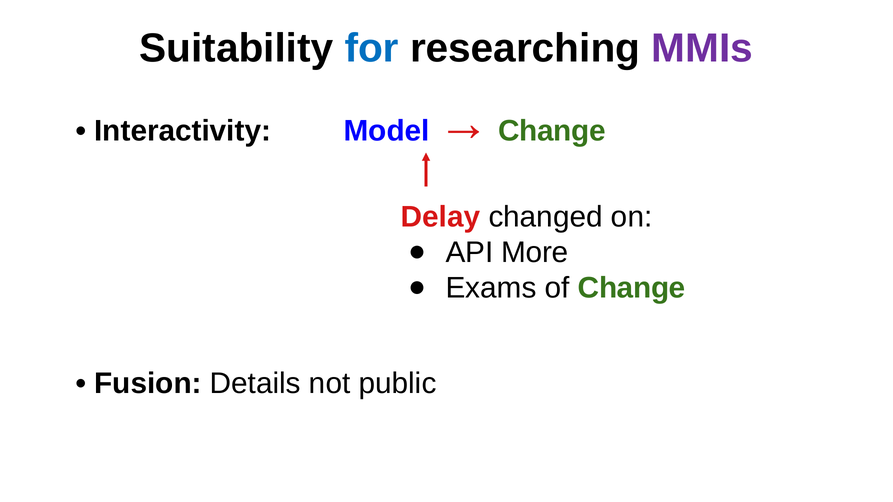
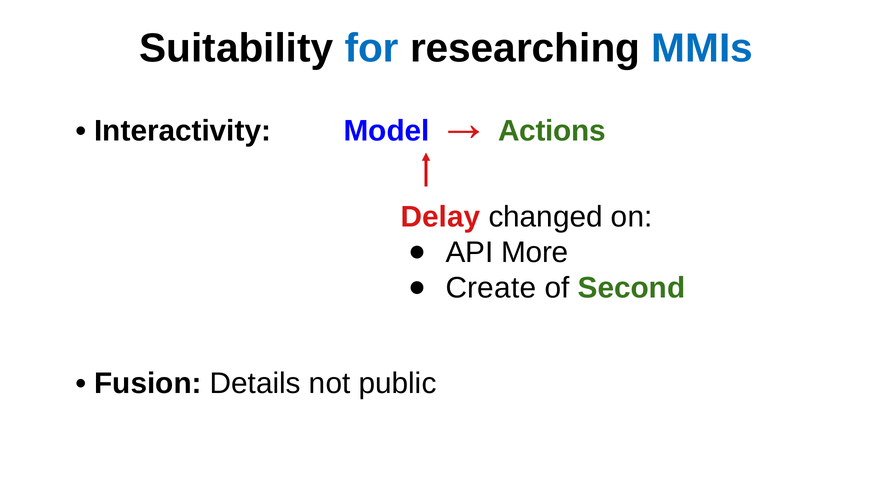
MMIs colour: purple -> blue
Change at (552, 131): Change -> Actions
Exams: Exams -> Create
of Change: Change -> Second
